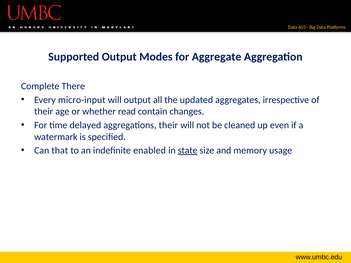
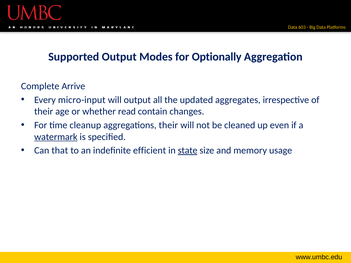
Aggregate: Aggregate -> Optionally
There: There -> Arrive
delayed: delayed -> cleanup
watermark underline: none -> present
enabled: enabled -> efficient
